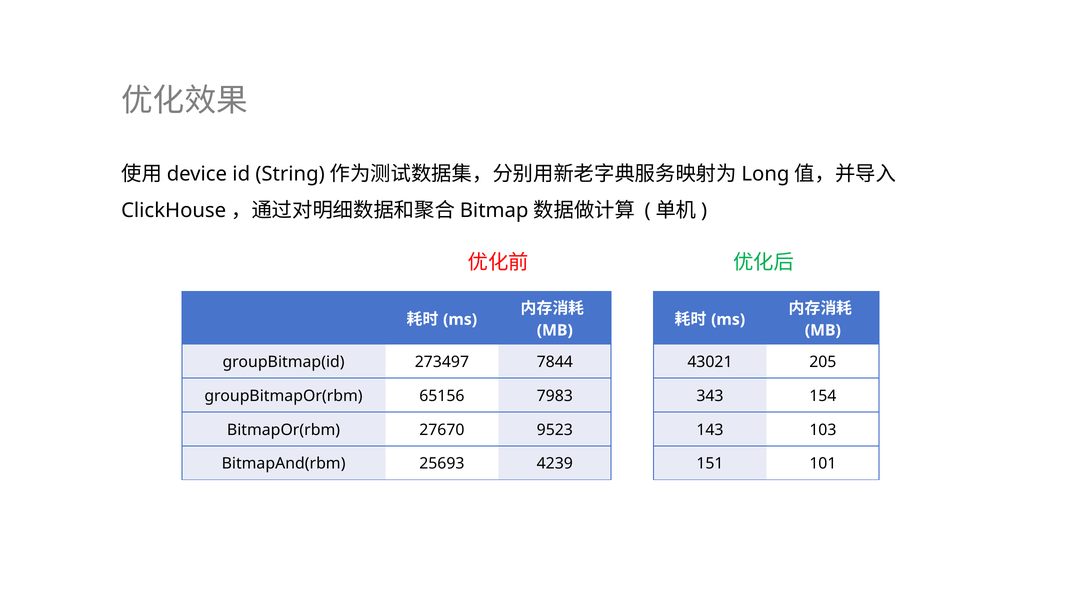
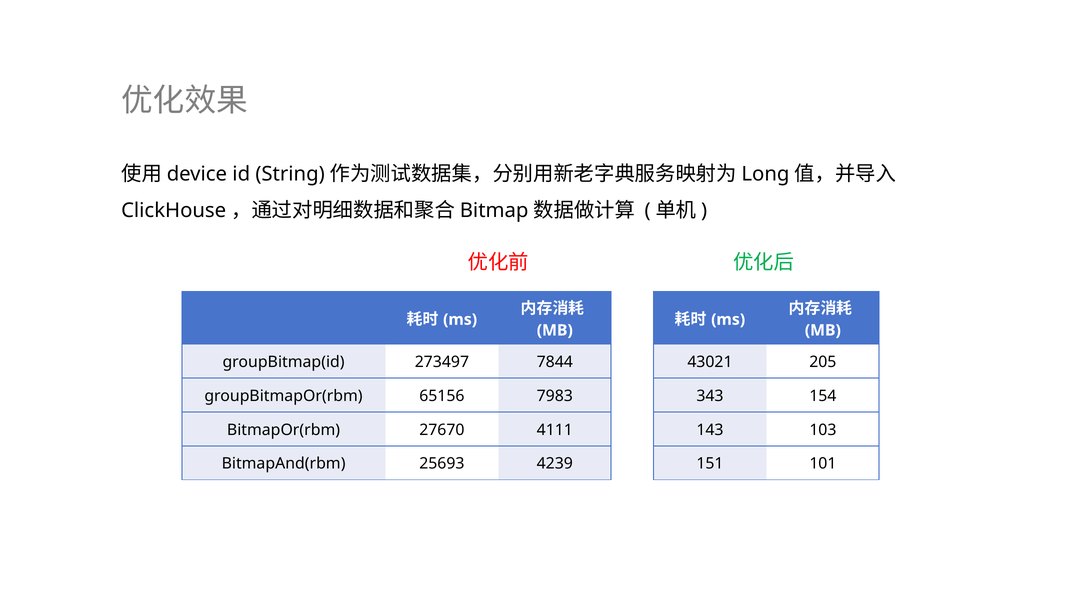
9523: 9523 -> 4111
